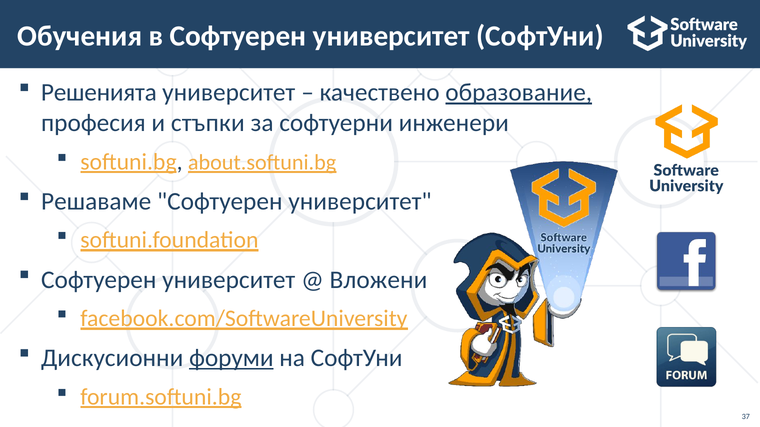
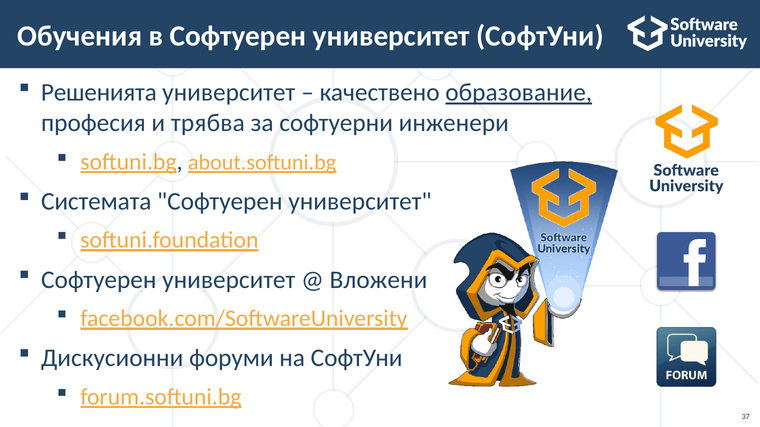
стъпки: стъпки -> трябва
Решаваме: Решаваме -> Системата
форуми underline: present -> none
